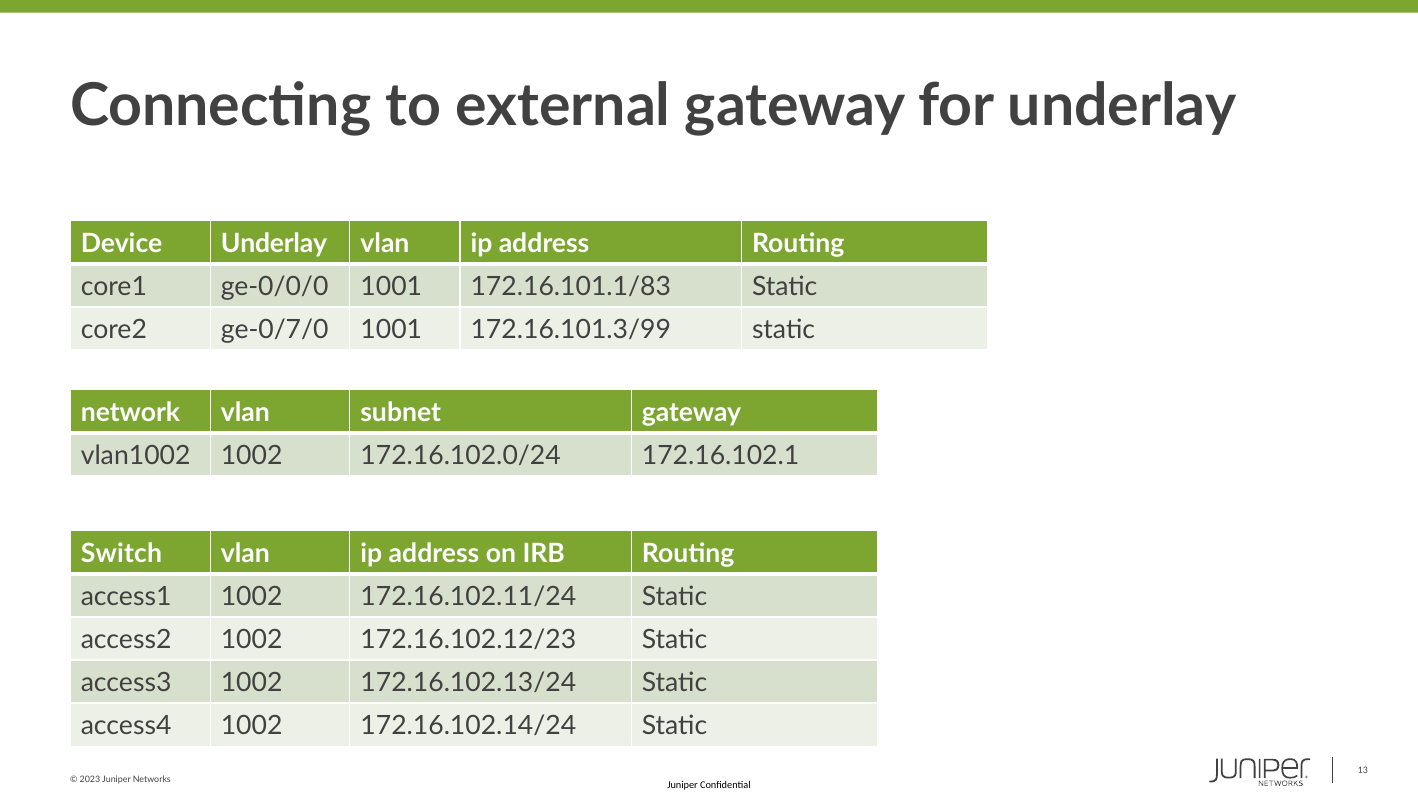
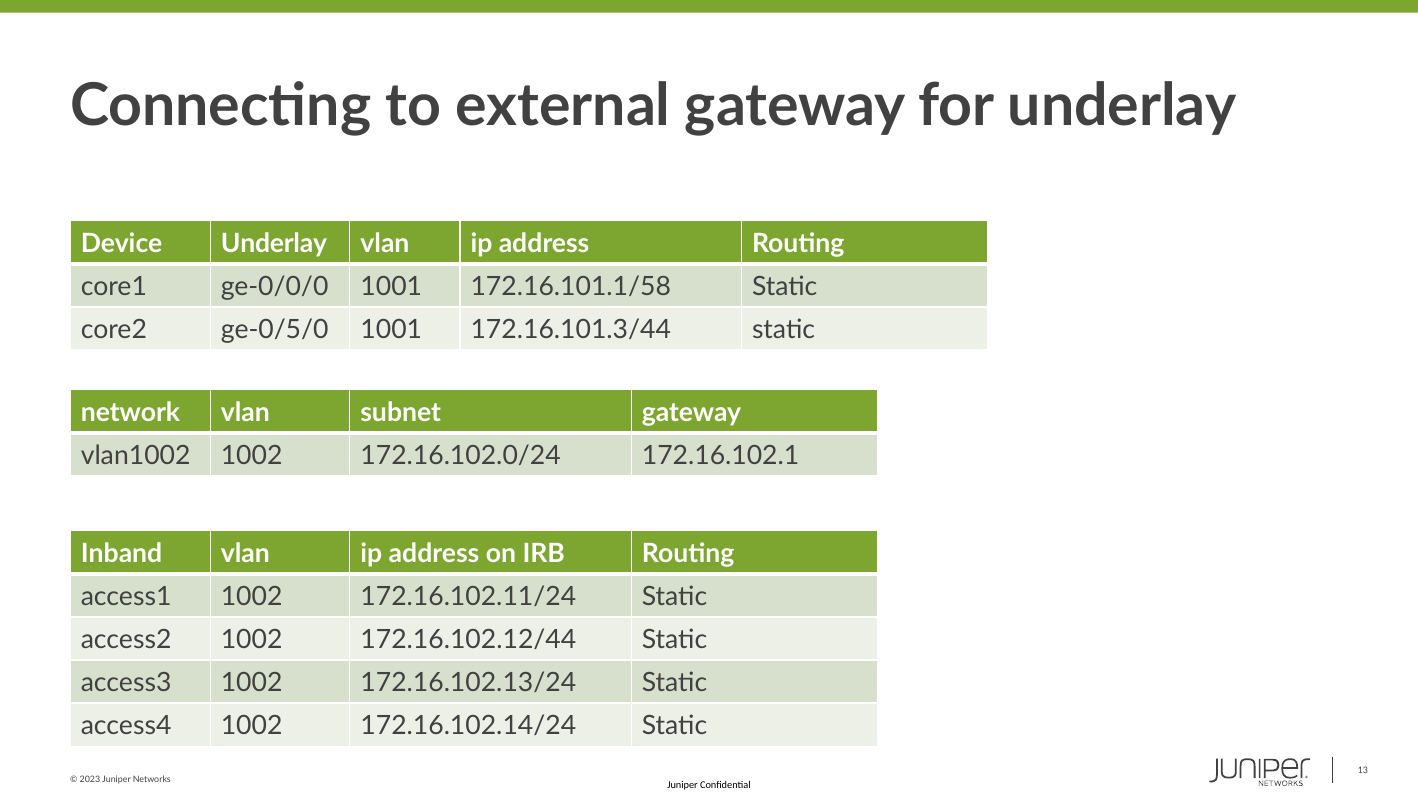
172.16.101.1/83: 172.16.101.1/83 -> 172.16.101.1/58
ge-0/7/0: ge-0/7/0 -> ge-0/5/0
172.16.101.3/99: 172.16.101.3/99 -> 172.16.101.3/44
Switch: Switch -> Inband
172.16.102.12/23: 172.16.102.12/23 -> 172.16.102.12/44
